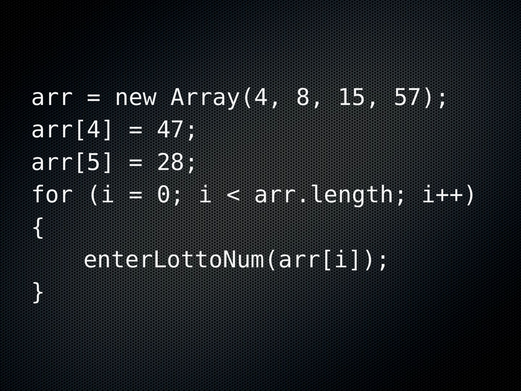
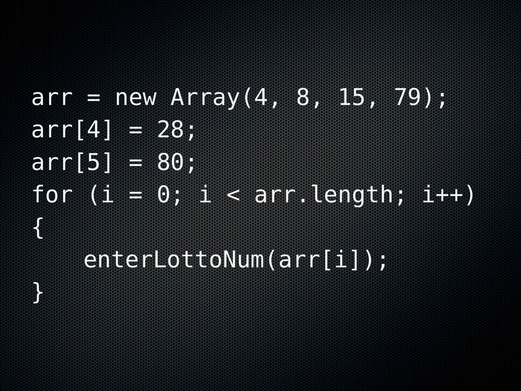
57: 57 -> 79
47: 47 -> 28
28: 28 -> 80
